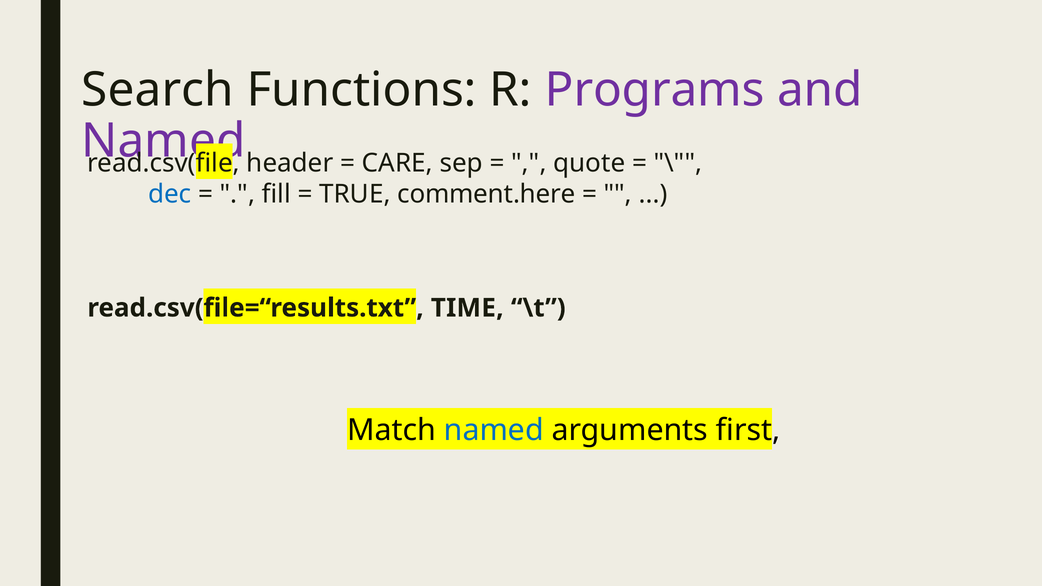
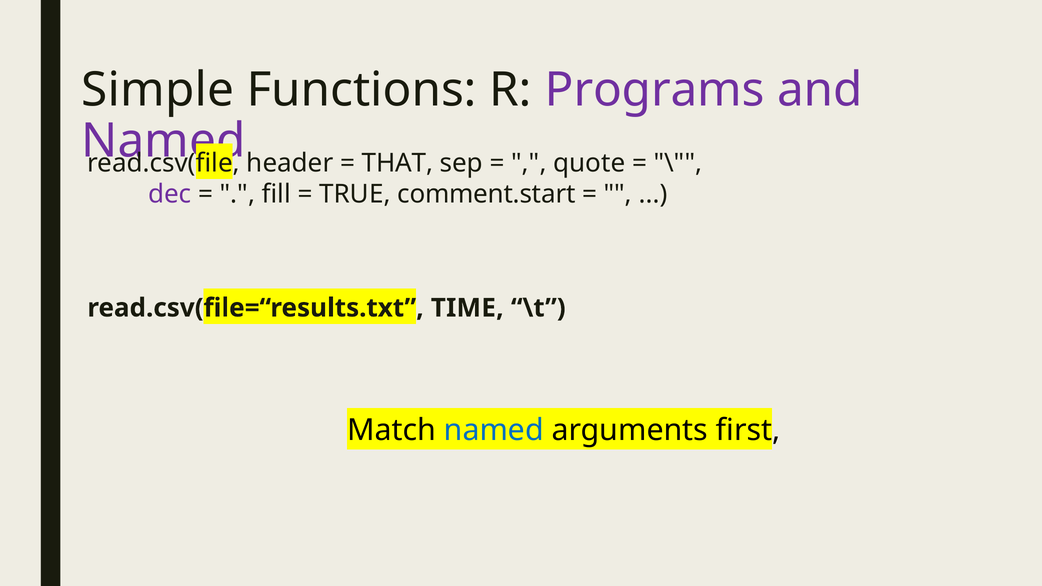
Search: Search -> Simple
CARE: CARE -> THAT
dec colour: blue -> purple
comment.here: comment.here -> comment.start
